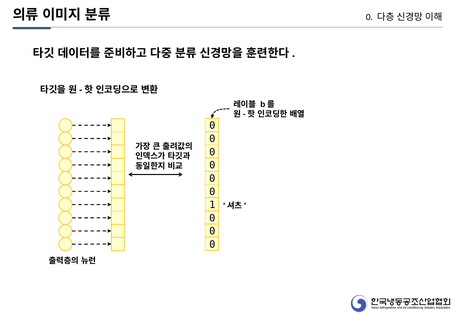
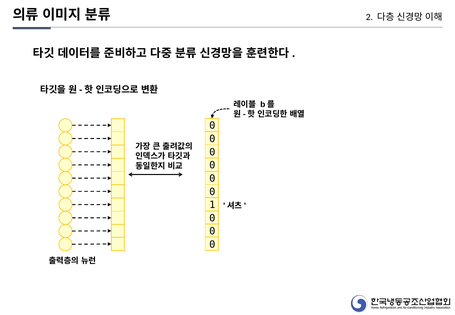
0 at (369, 17): 0 -> 2
